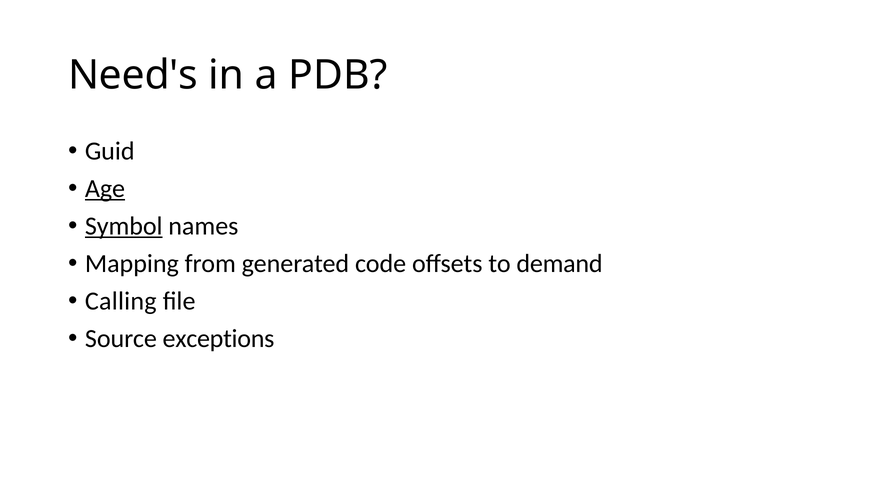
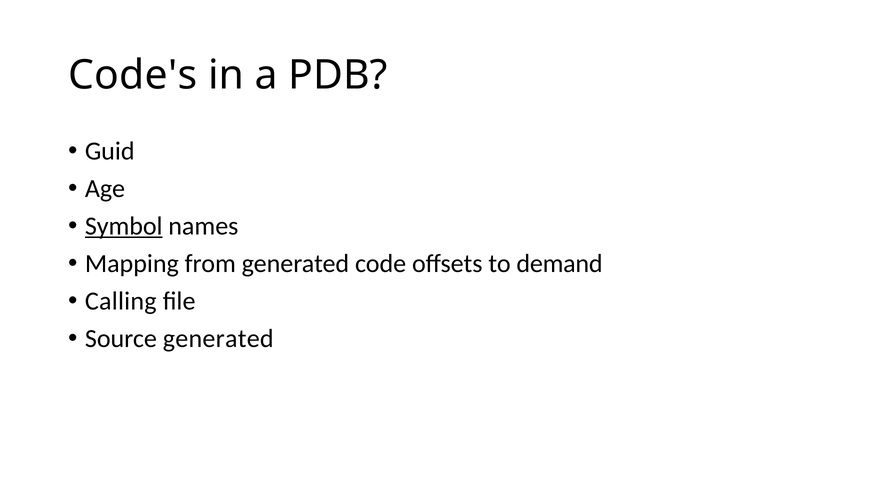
Need's: Need's -> Code's
Age underline: present -> none
Source exceptions: exceptions -> generated
